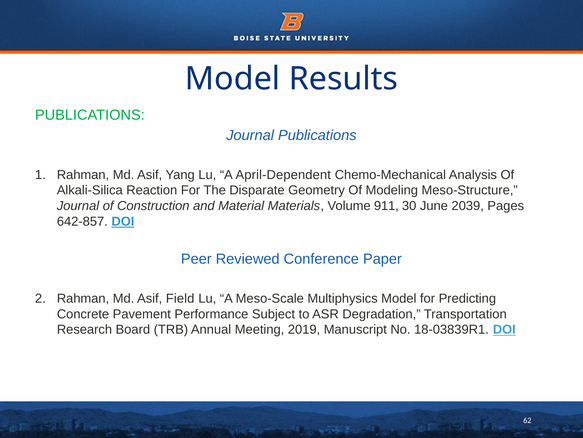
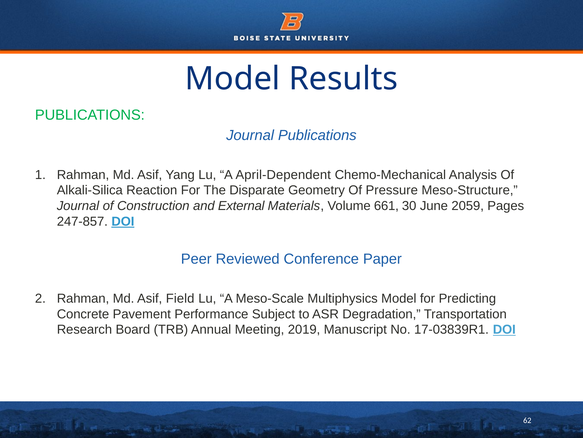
Modeling: Modeling -> Pressure
Material: Material -> External
911: 911 -> 661
2039: 2039 -> 2059
642-857: 642-857 -> 247-857
18-03839R1: 18-03839R1 -> 17-03839R1
